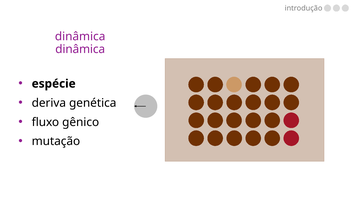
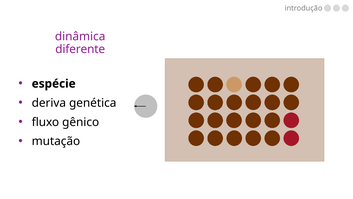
dinâmica at (80, 49): dinâmica -> diferente
